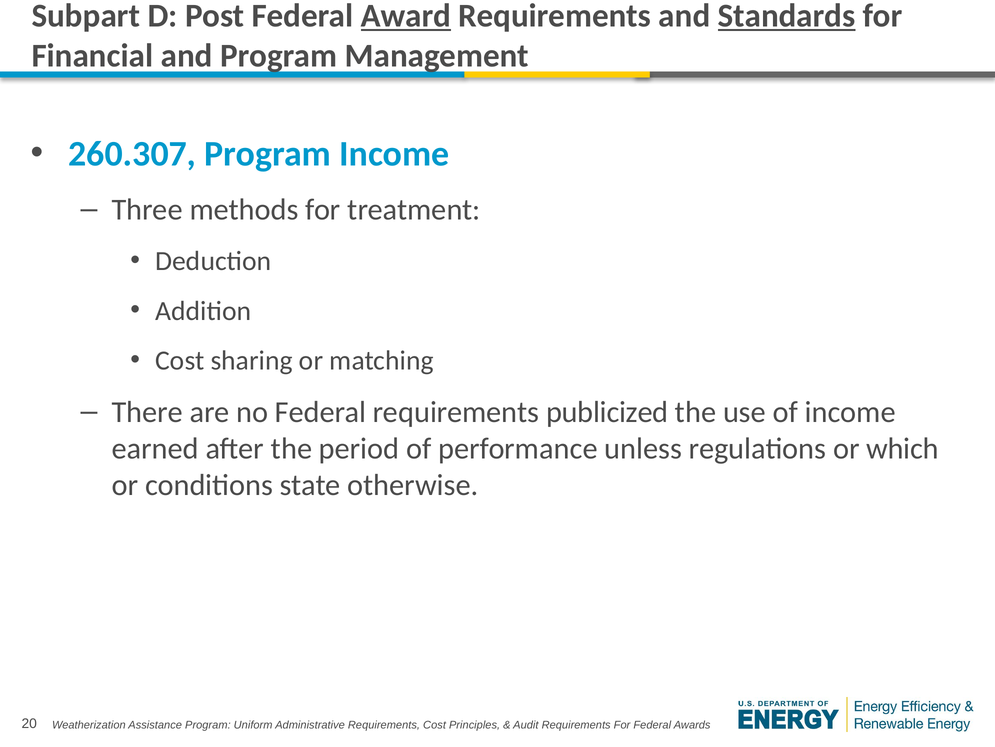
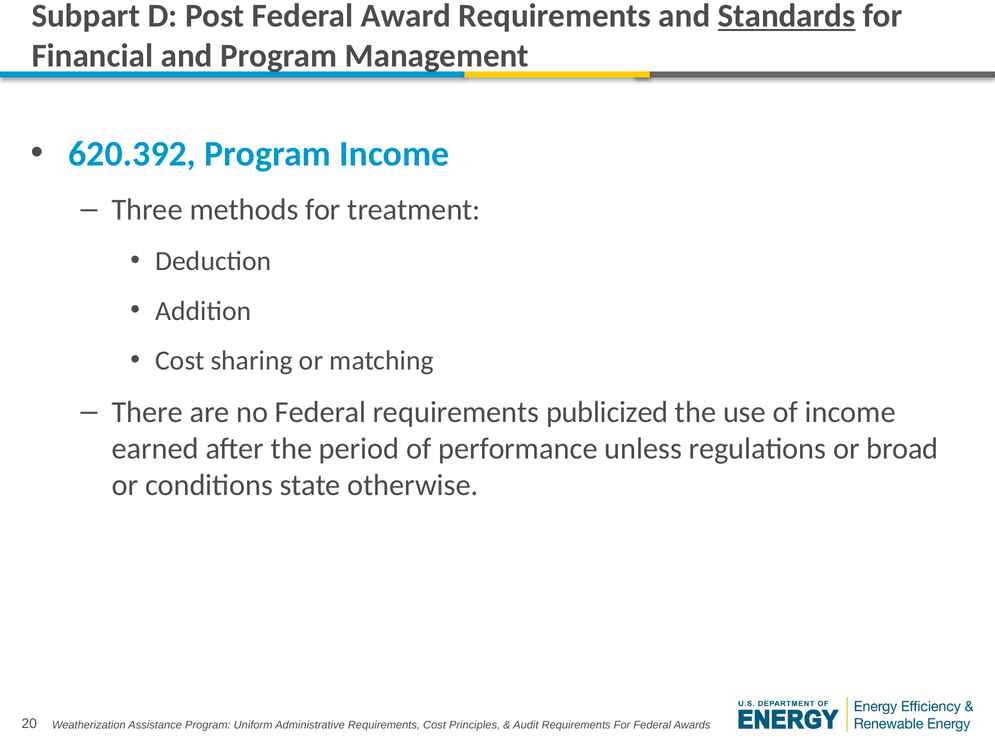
Award underline: present -> none
260.307: 260.307 -> 620.392
which: which -> broad
